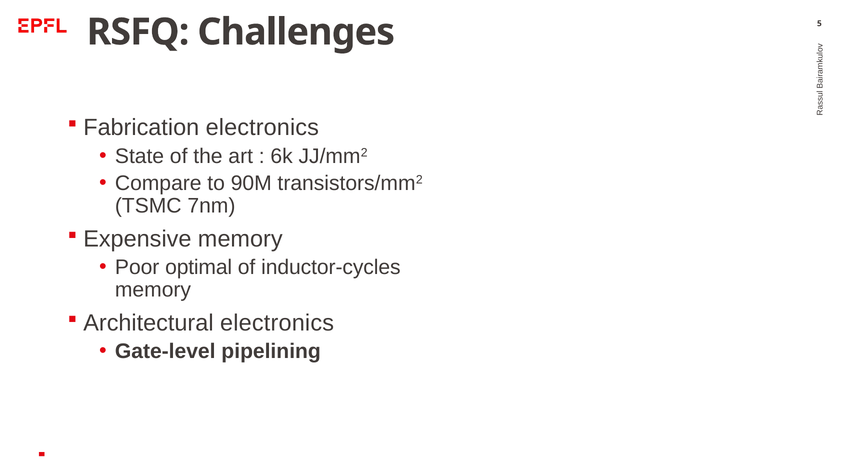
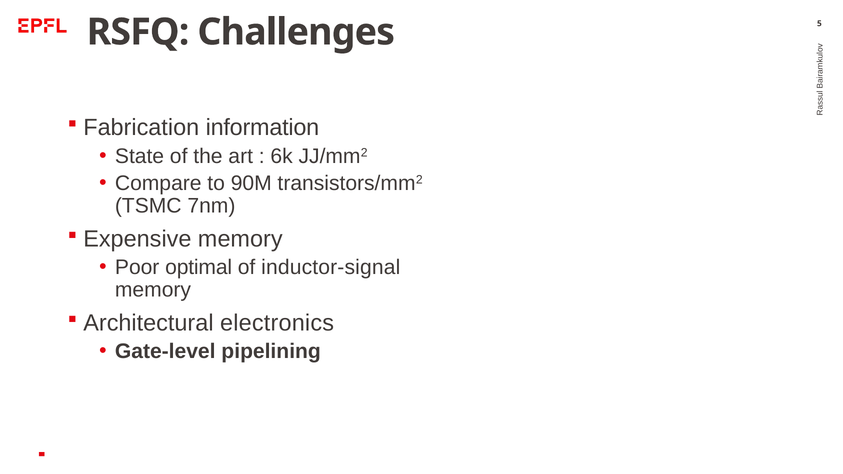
Fabrication electronics: electronics -> information
inductor-cycles: inductor-cycles -> inductor-signal
